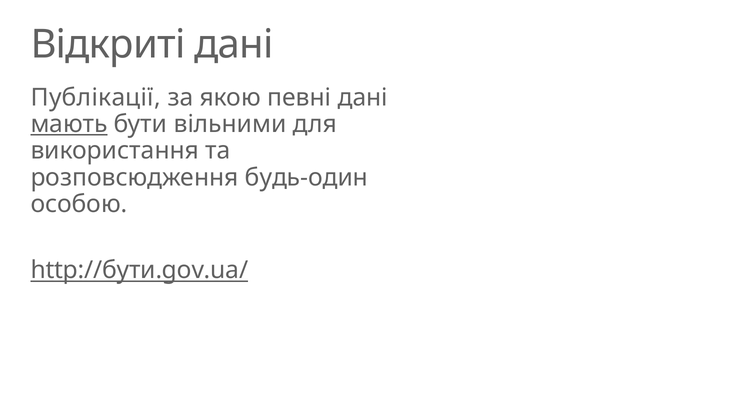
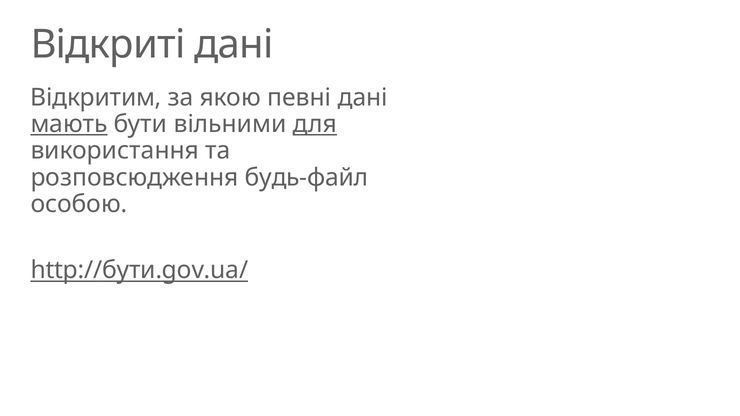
Публікації: Публікації -> Відкритим
для underline: none -> present
будь-один: будь-один -> будь-файл
